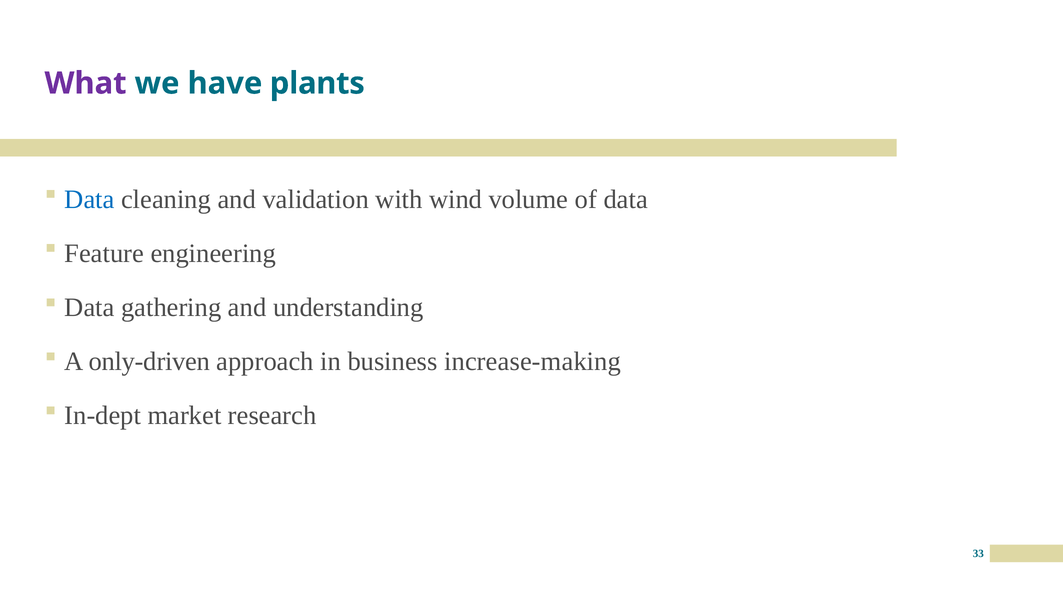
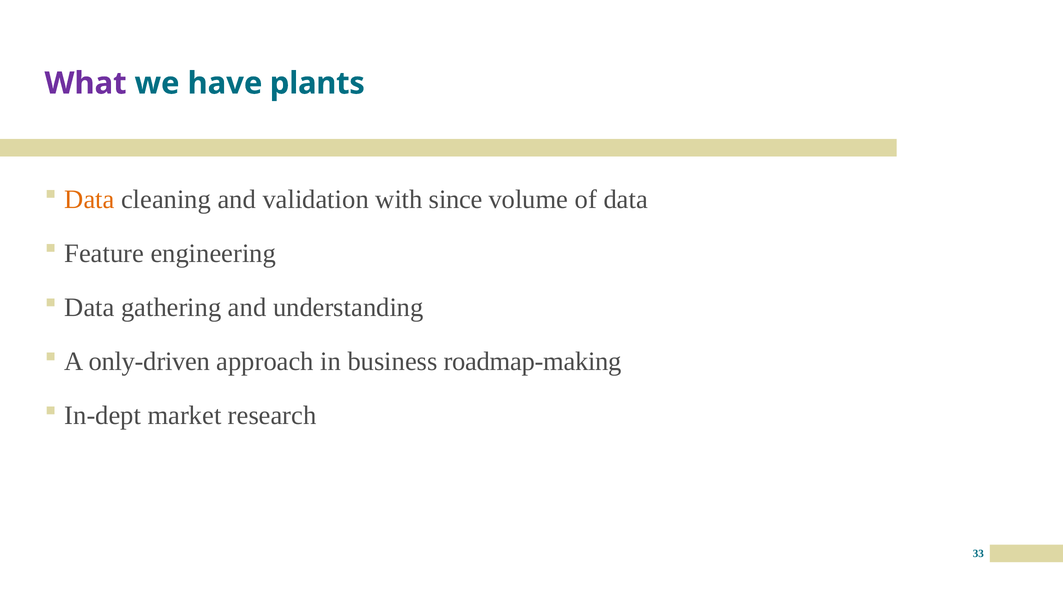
Data at (89, 199) colour: blue -> orange
wind: wind -> since
increase-making: increase-making -> roadmap-making
